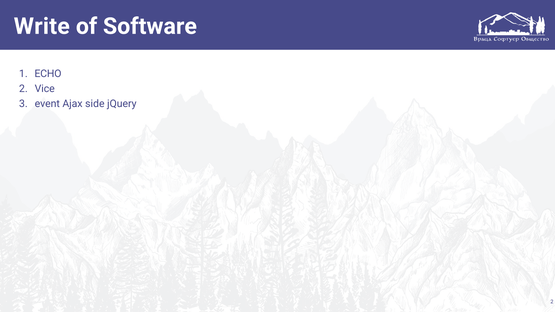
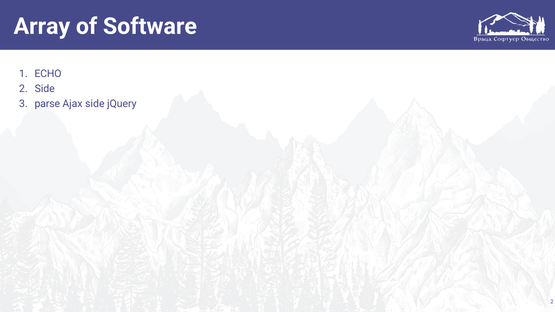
Write: Write -> Array
2 Vice: Vice -> Side
event: event -> parse
